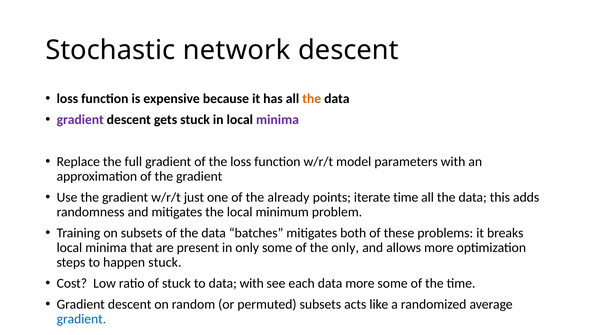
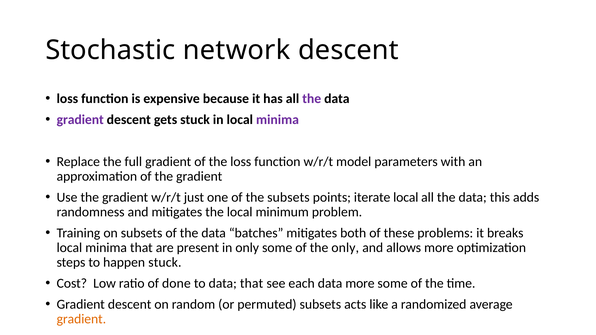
the at (312, 99) colour: orange -> purple
the already: already -> subsets
iterate time: time -> local
of stuck: stuck -> done
data with: with -> that
gradient at (81, 319) colour: blue -> orange
